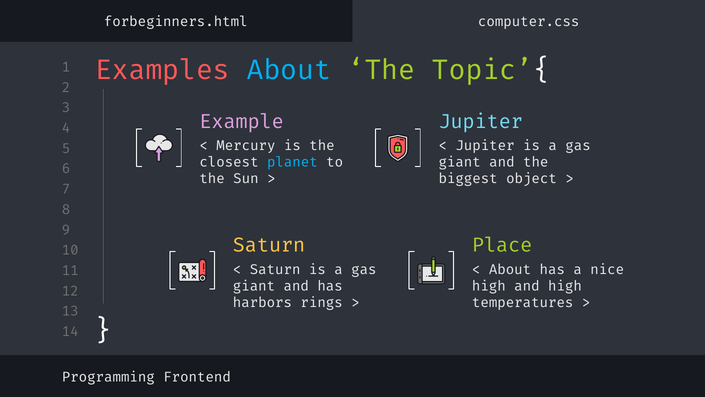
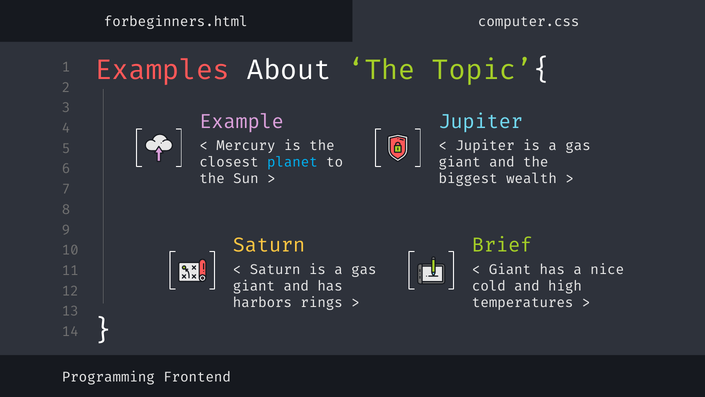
About at (289, 70) colour: light blue -> white
object: object -> wealth
Place: Place -> Brief
About at (510, 269): About -> Giant
high at (489, 286): high -> cold
